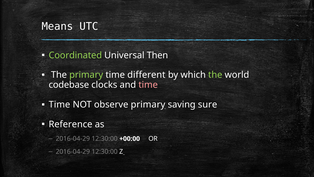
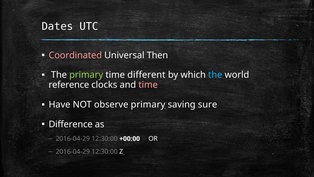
Means: Means -> Dates
Coordinated colour: light green -> pink
the at (215, 75) colour: light green -> light blue
codebase: codebase -> reference
Time at (59, 104): Time -> Have
Reference: Reference -> Difference
